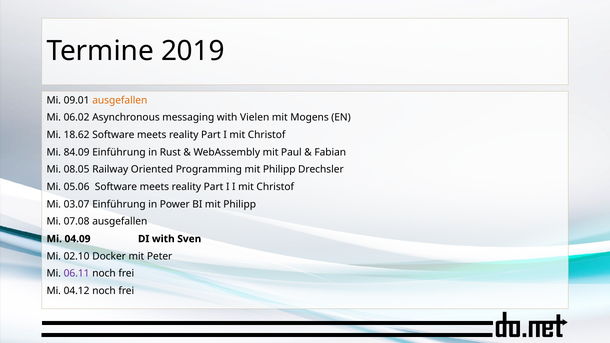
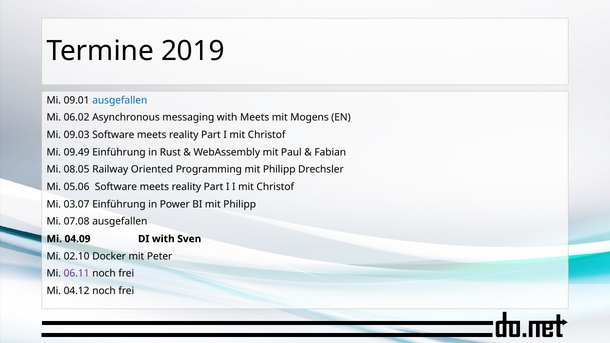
ausgefallen at (120, 100) colour: orange -> blue
with Vielen: Vielen -> Meets
18.62: 18.62 -> 09.03
84.09: 84.09 -> 09.49
